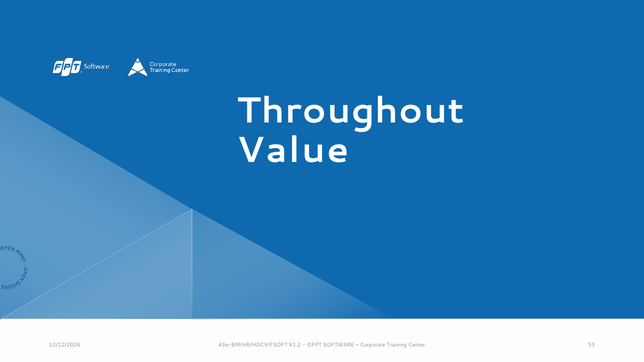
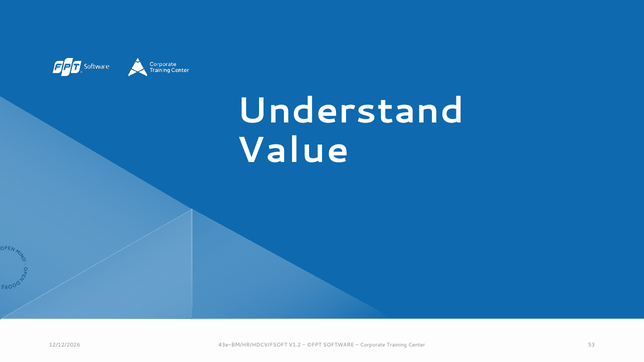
Throughout: Throughout -> Understand
